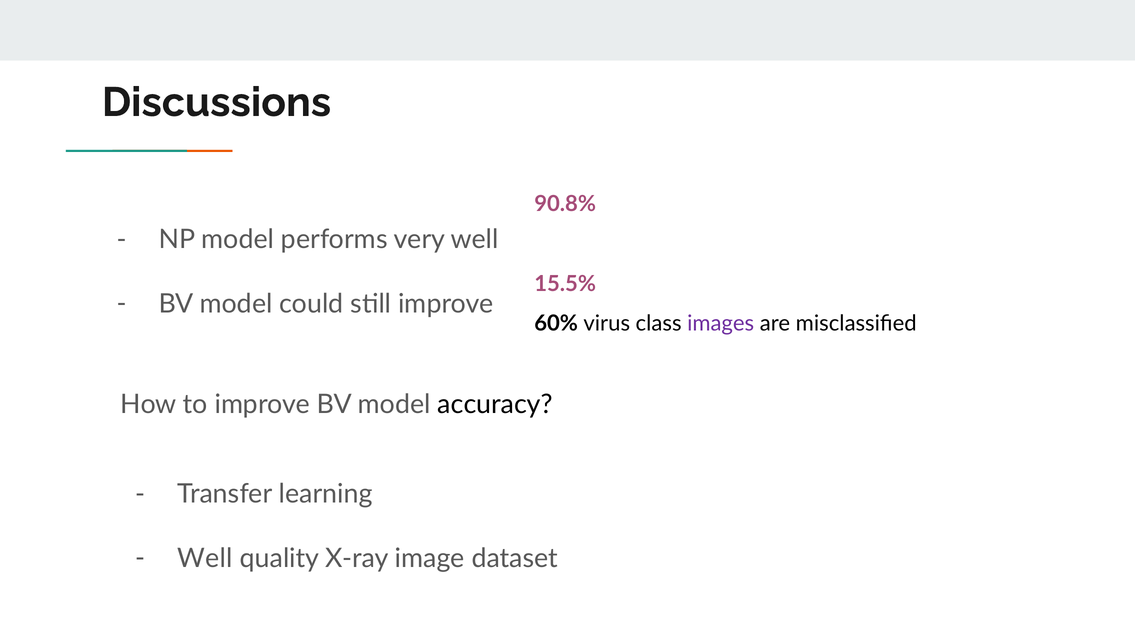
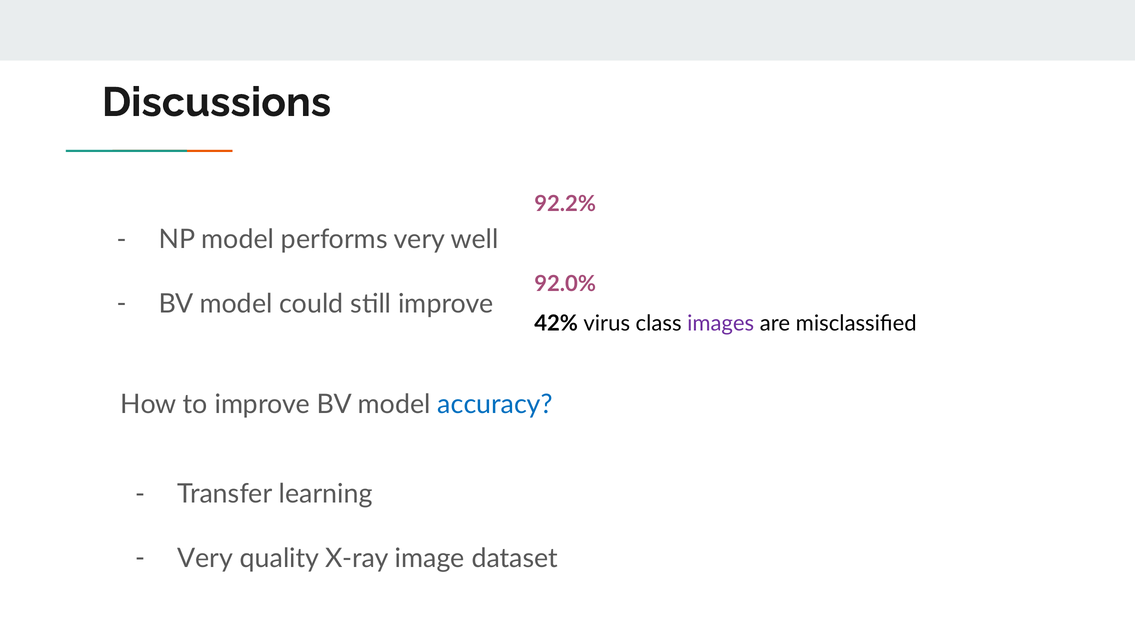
90.8%: 90.8% -> 92.2%
15.5%: 15.5% -> 92.0%
60%: 60% -> 42%
accuracy colour: black -> blue
Well at (205, 558): Well -> Very
